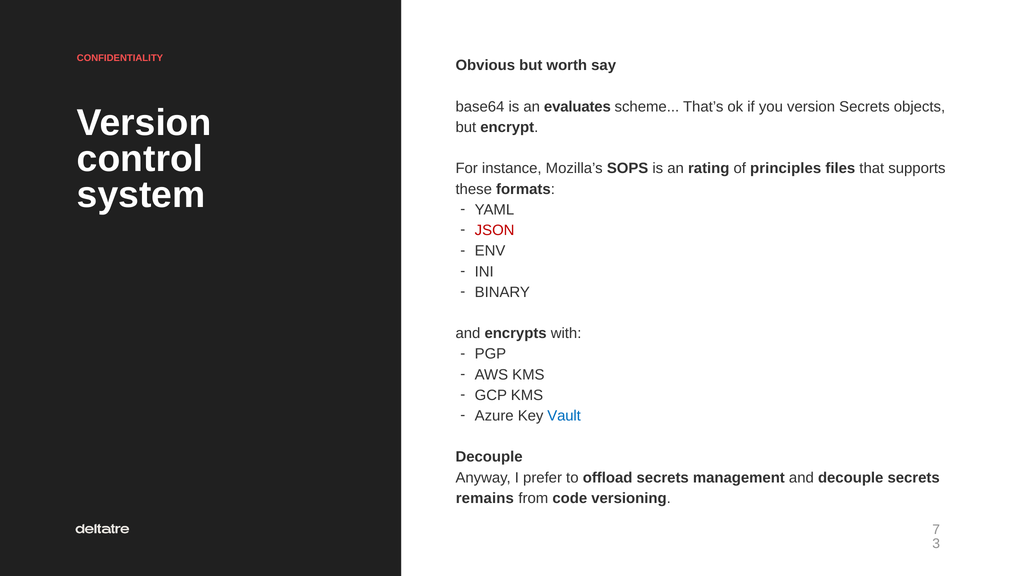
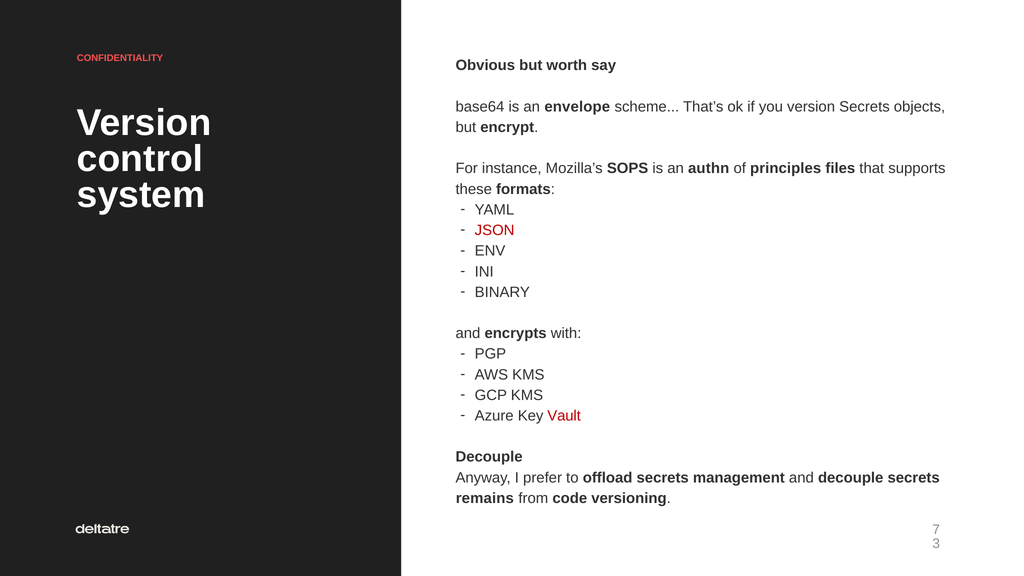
evaluates: evaluates -> envelope
rating: rating -> authn
Vault colour: blue -> red
